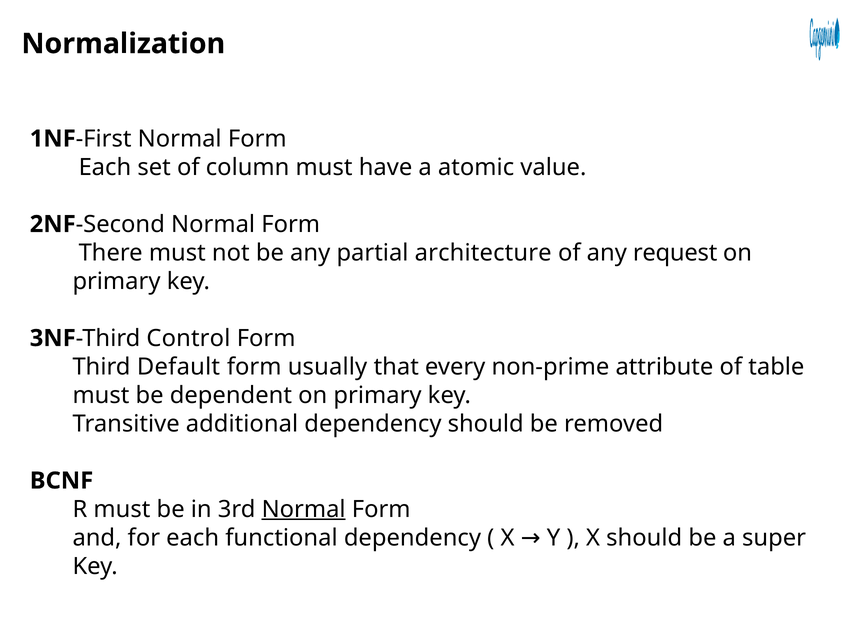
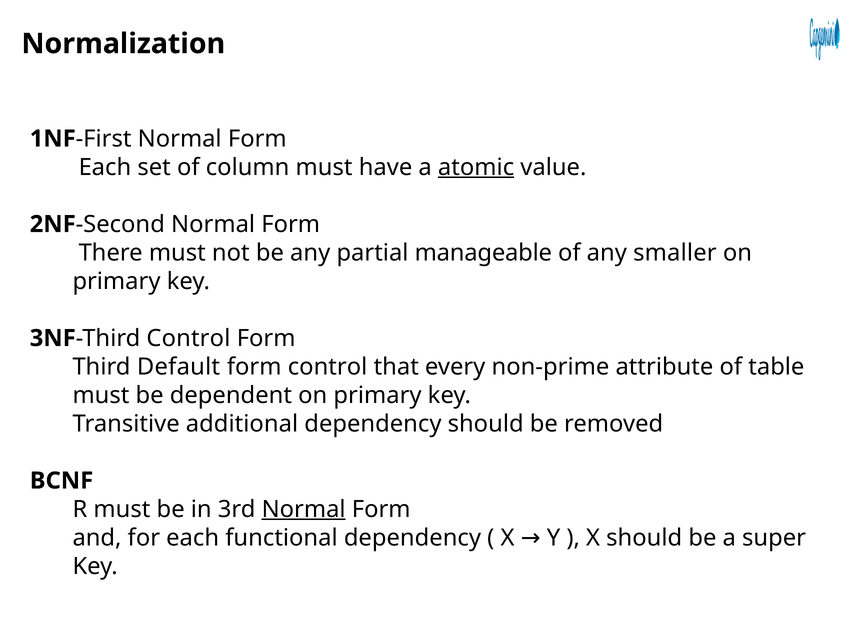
atomic underline: none -> present
architecture: architecture -> manageable
request: request -> smaller
form usually: usually -> control
